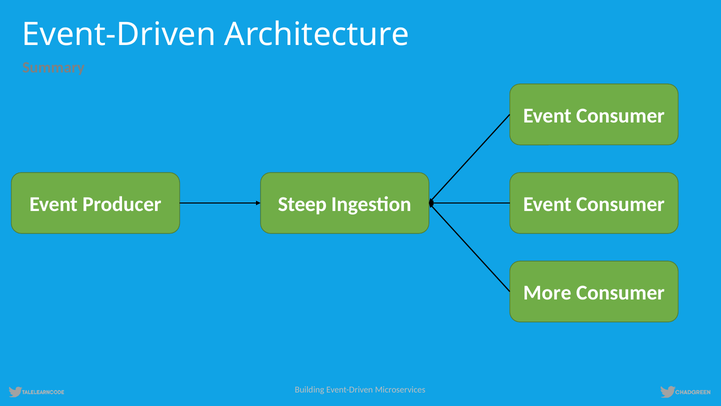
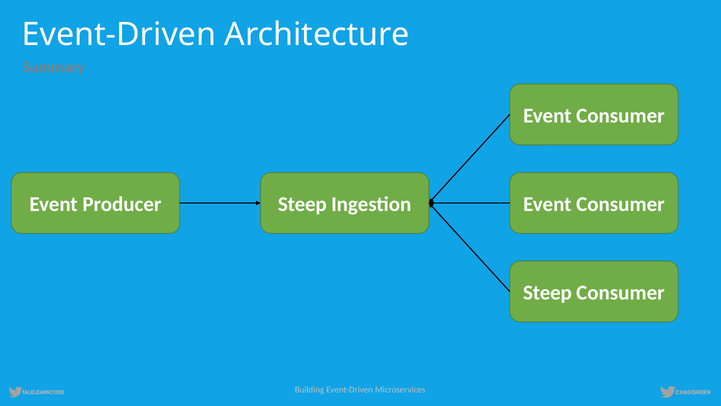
More at (547, 293): More -> Steep
